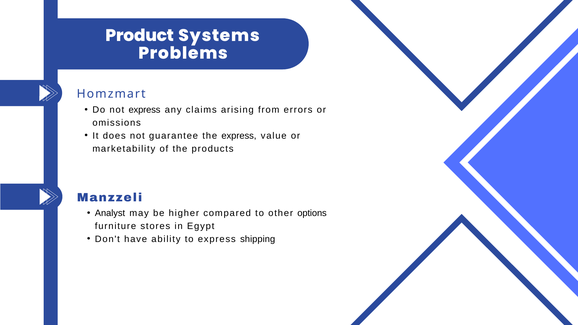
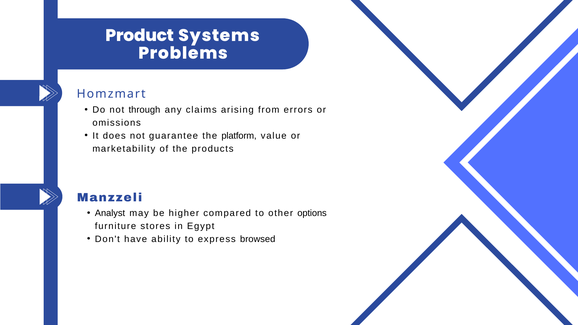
not express: express -> through
the express: express -> platform
shipping: shipping -> browsed
